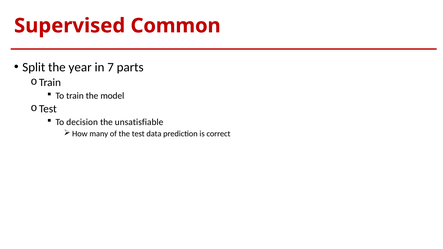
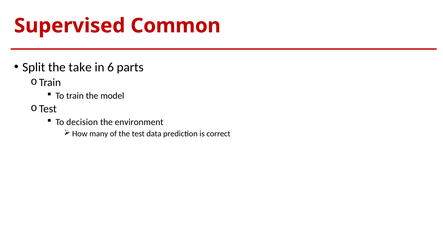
year: year -> take
7: 7 -> 6
unsatisfiable: unsatisfiable -> environment
